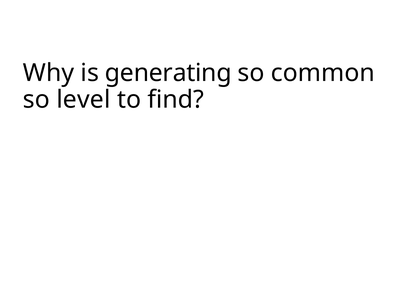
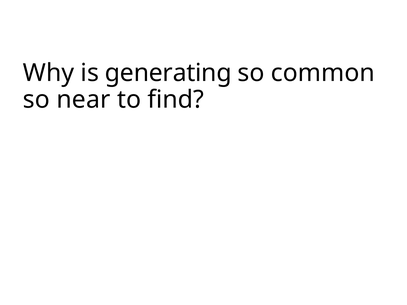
level: level -> near
